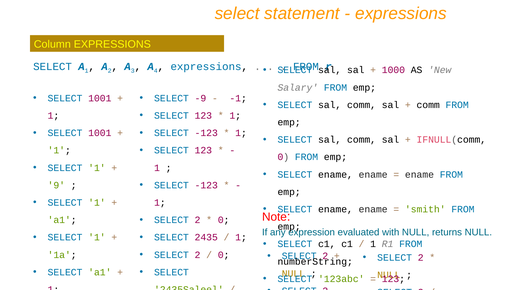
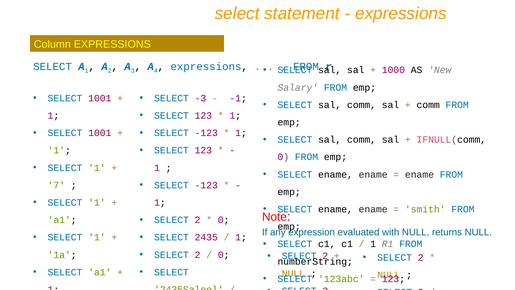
-9: -9 -> -3
9: 9 -> 7
